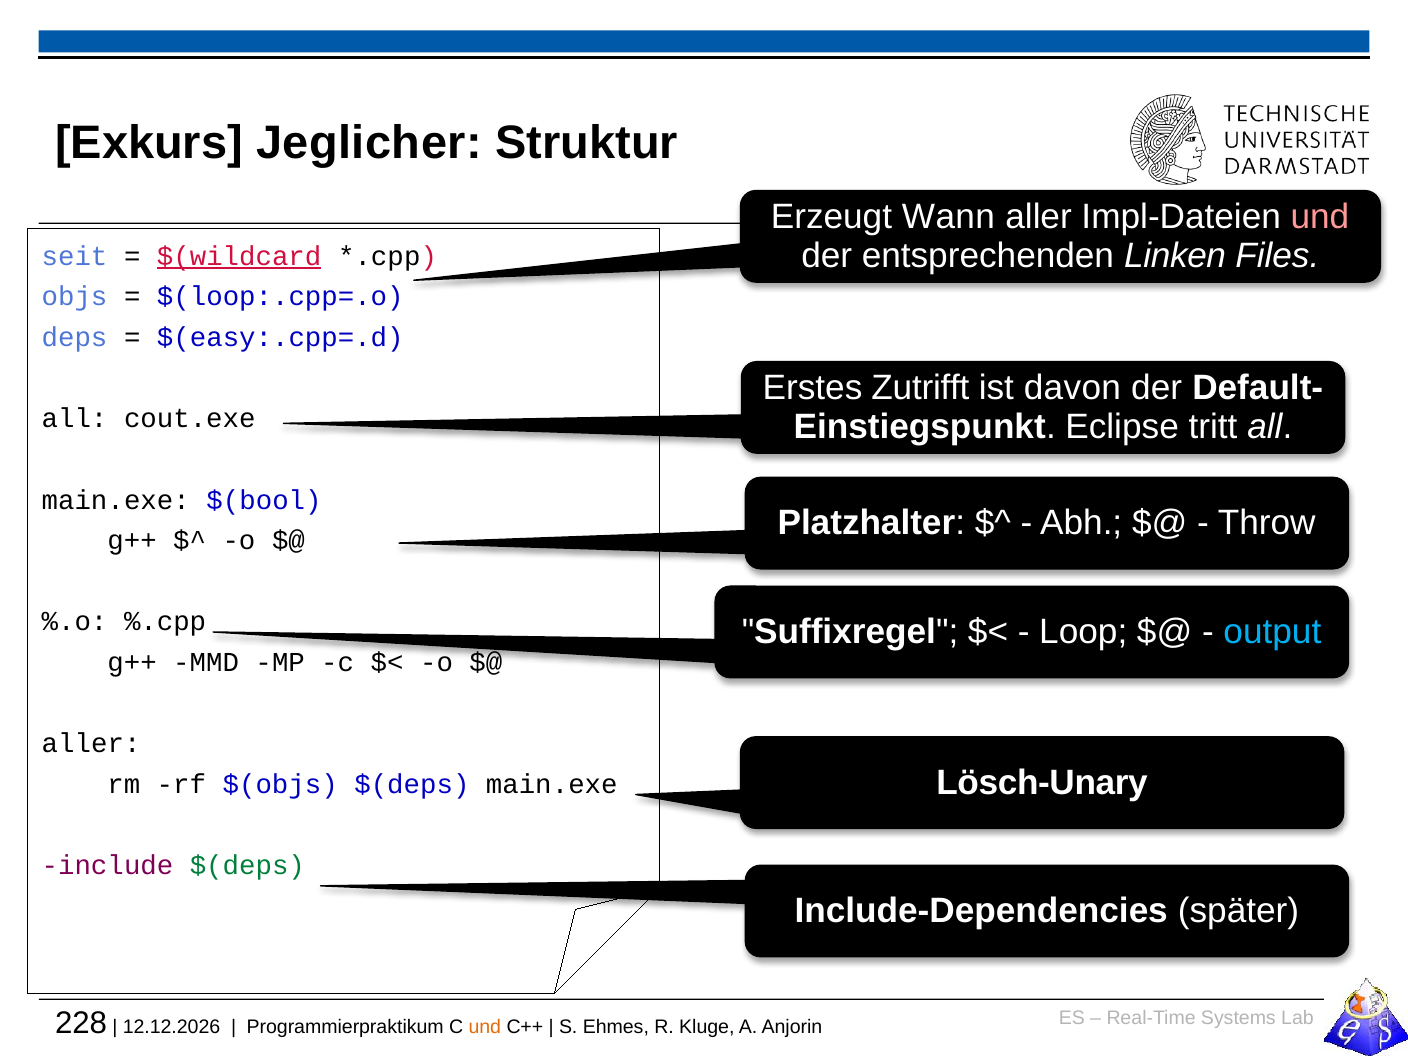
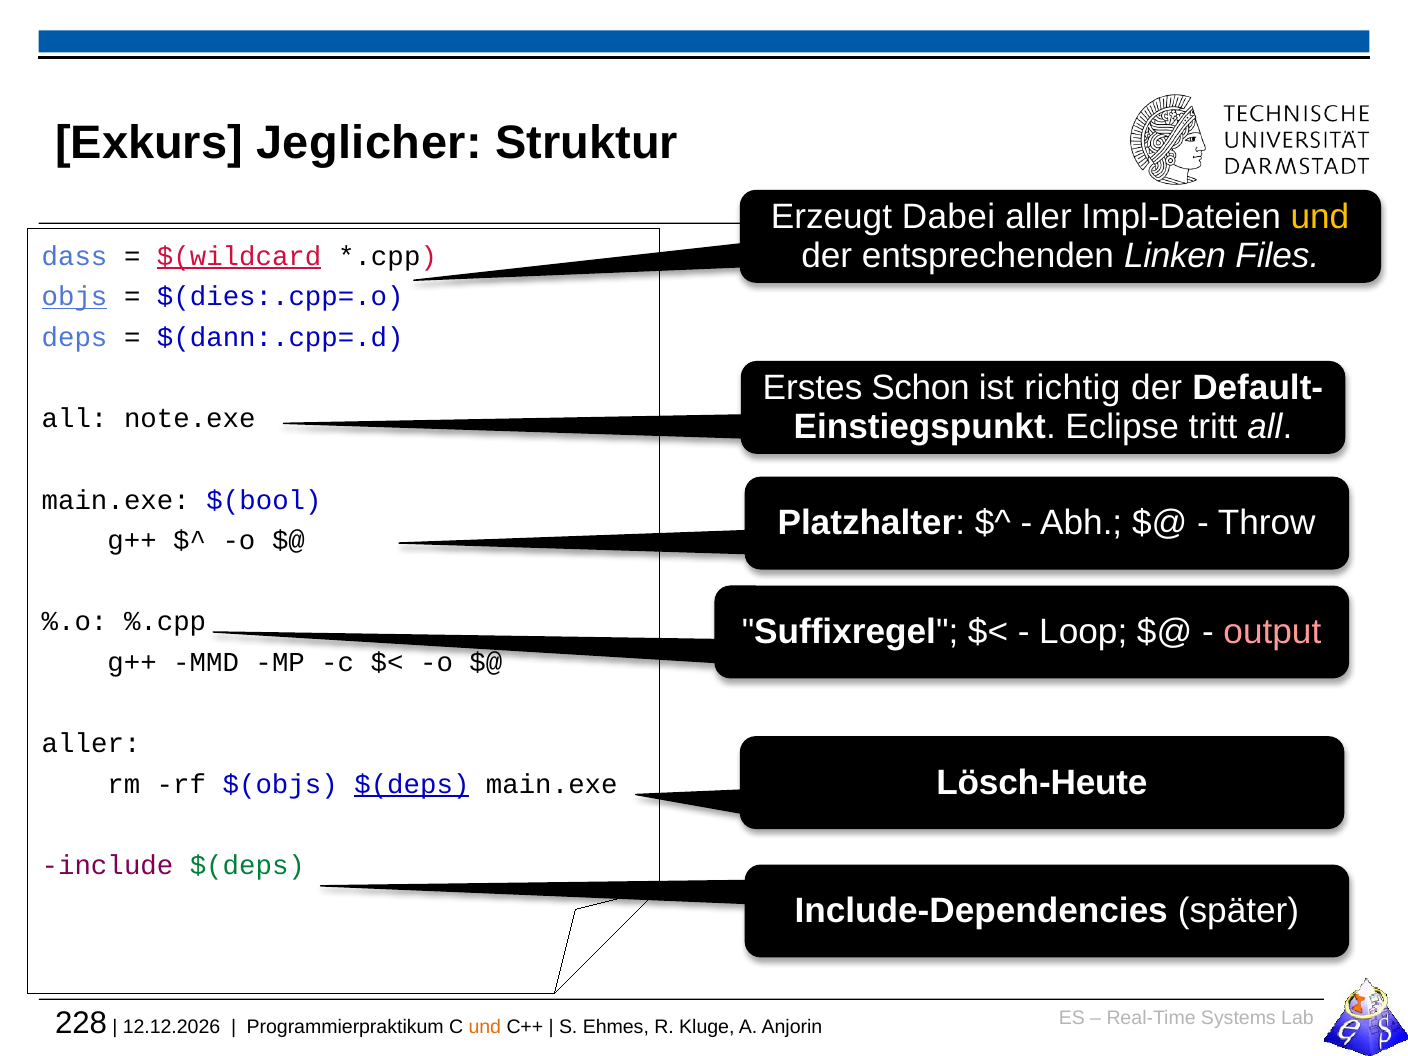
Wann: Wann -> Dabei
und at (1320, 217) colour: pink -> yellow
seit: seit -> dass
objs underline: none -> present
$(loop:.cpp=.o: $(loop:.cpp=.o -> $(dies:.cpp=.o
$(easy:.cpp=.d: $(easy:.cpp=.d -> $(dann:.cpp=.d
Zutrifft: Zutrifft -> Schon
davon: davon -> richtig
cout.exe: cout.exe -> note.exe
output colour: light blue -> pink
Lösch-Unary: Lösch-Unary -> Lösch-Heute
$(deps at (412, 784) underline: none -> present
